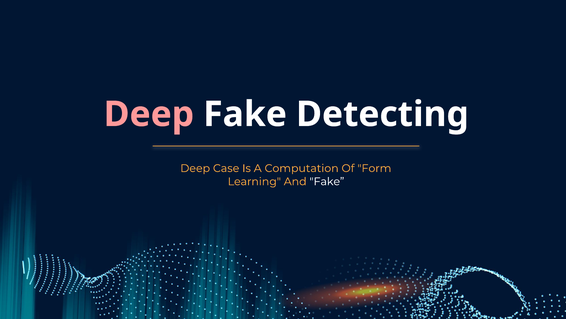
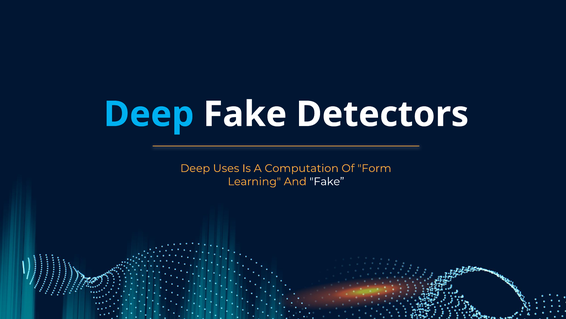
Deep at (149, 114) colour: pink -> light blue
Detecting: Detecting -> Detectors
Case: Case -> Uses
